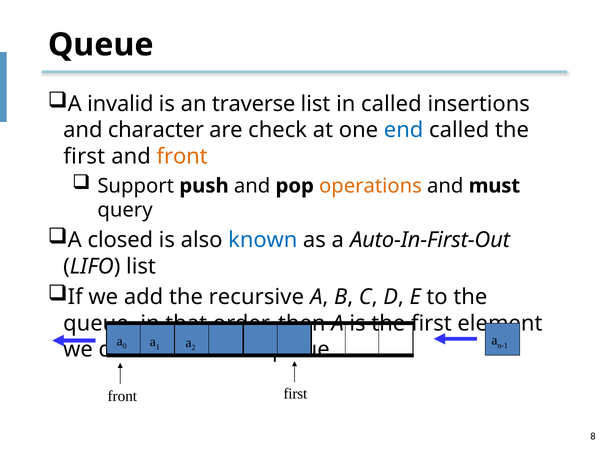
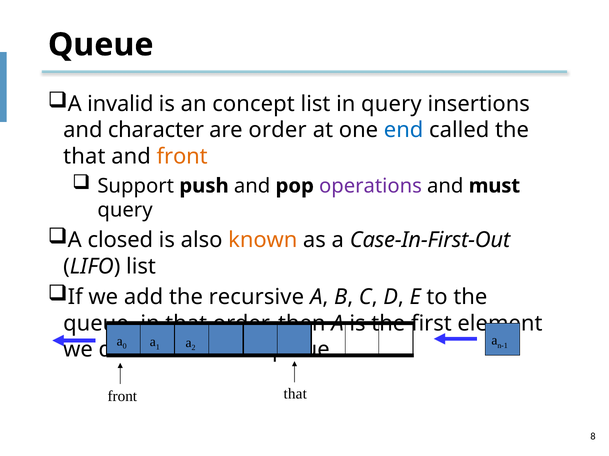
traverse: traverse -> concept
in called: called -> query
are check: check -> order
first at (84, 157): first -> that
operations colour: orange -> purple
known colour: blue -> orange
Auto-In-First-Out: Auto-In-First-Out -> Case-In-First-Out
front first: first -> that
